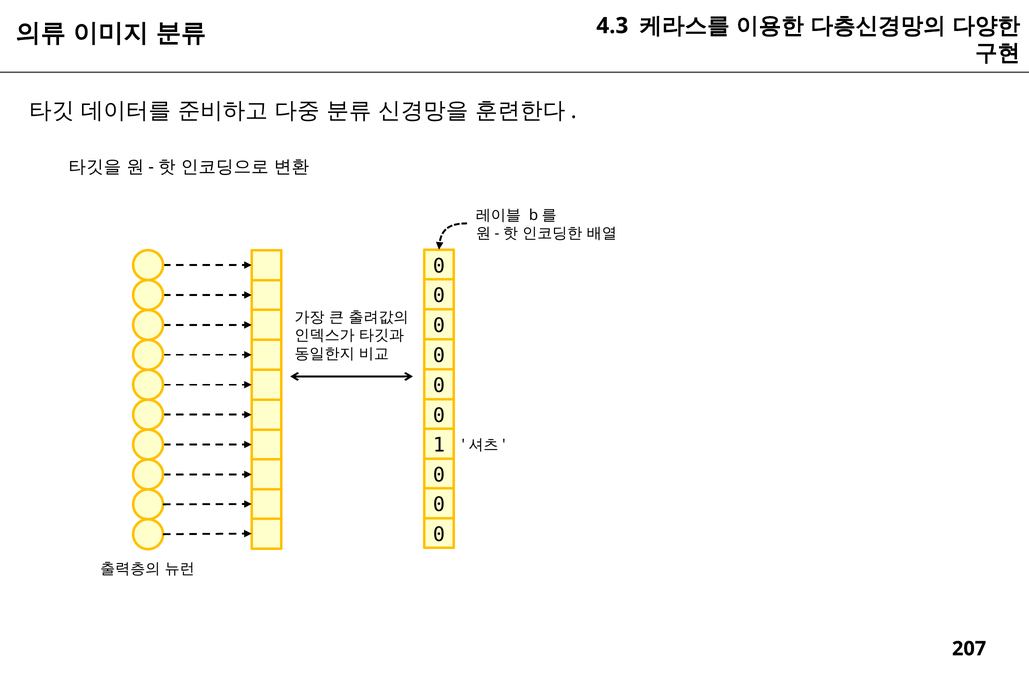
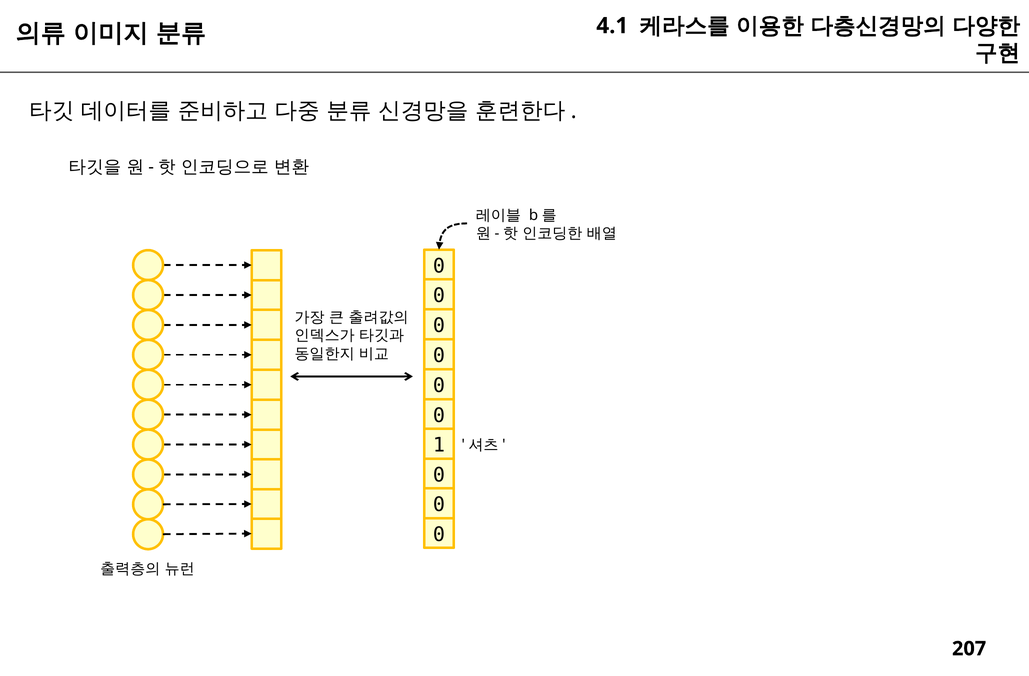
4.3: 4.3 -> 4.1
